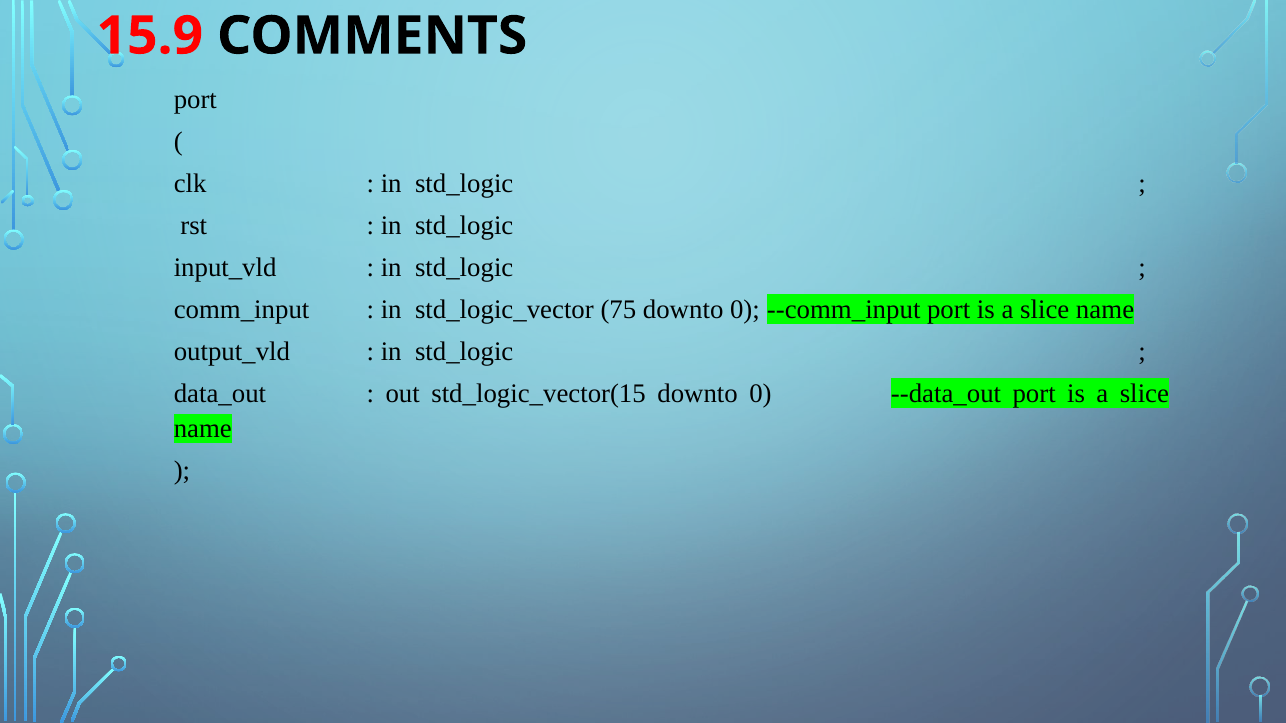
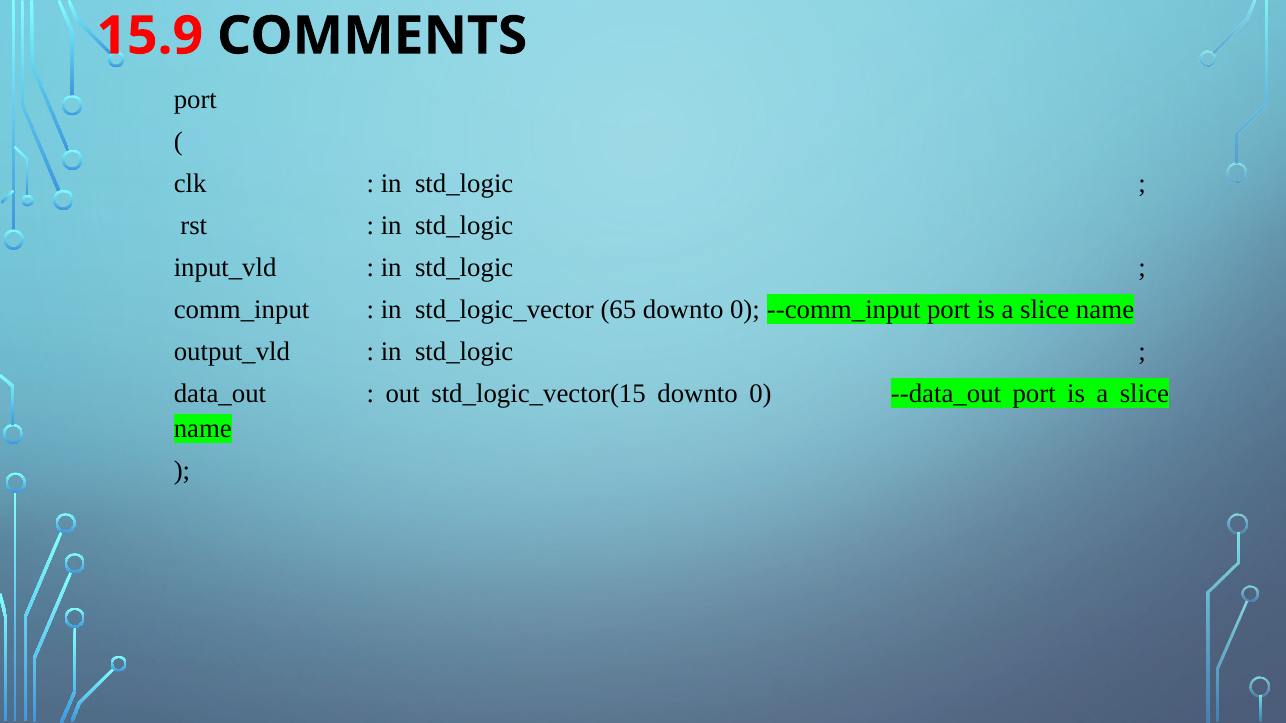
75: 75 -> 65
